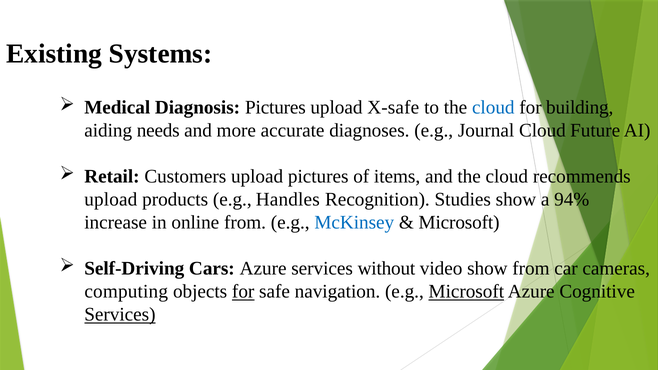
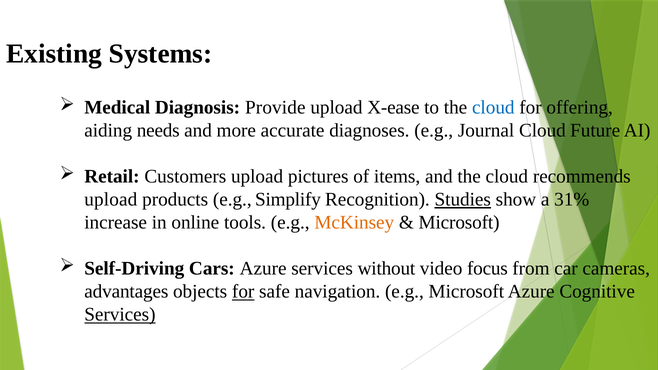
Diagnosis Pictures: Pictures -> Provide
X-safe: X-safe -> X-ease
building: building -> offering
Handles: Handles -> Simplify
Studies underline: none -> present
94%: 94% -> 31%
online from: from -> tools
McKinsey colour: blue -> orange
video show: show -> focus
computing: computing -> advantages
Microsoft at (466, 292) underline: present -> none
